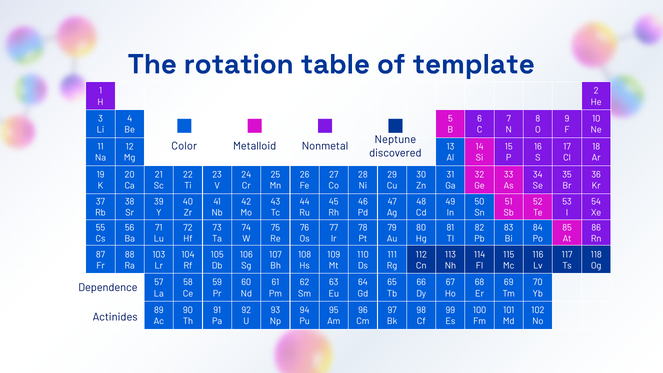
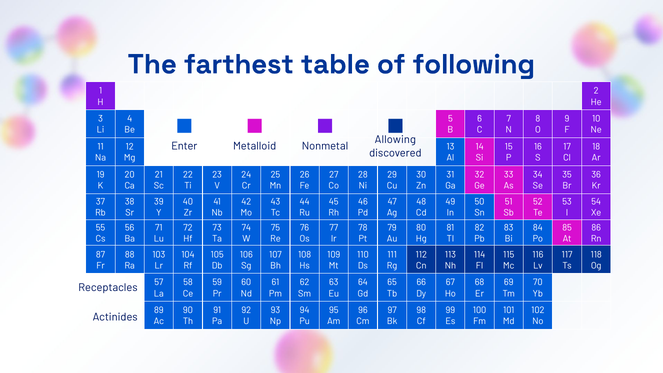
rotation: rotation -> farthest
template: template -> following
Neptune: Neptune -> Allowing
Color: Color -> Enter
Dependence: Dependence -> Receptacles
